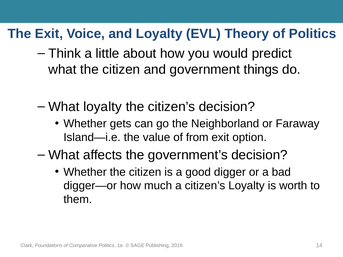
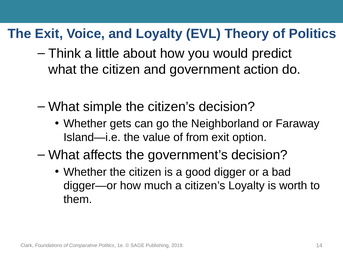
things: things -> action
What loyalty: loyalty -> simple
